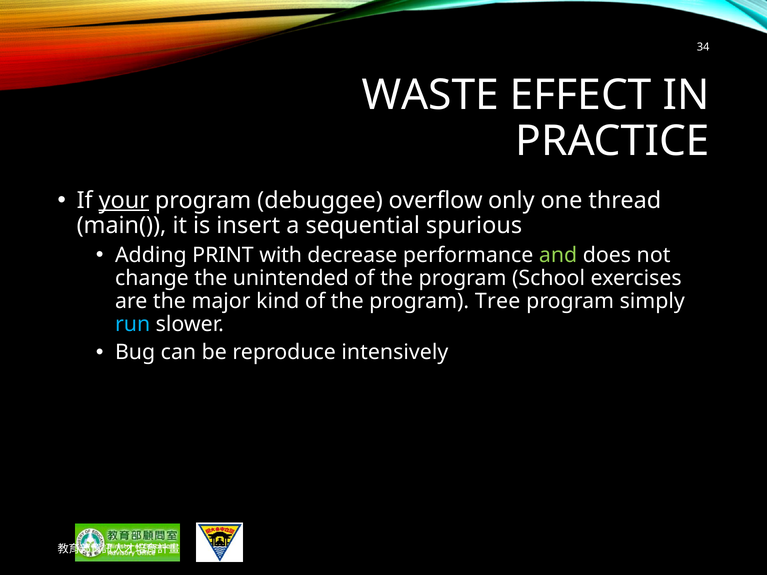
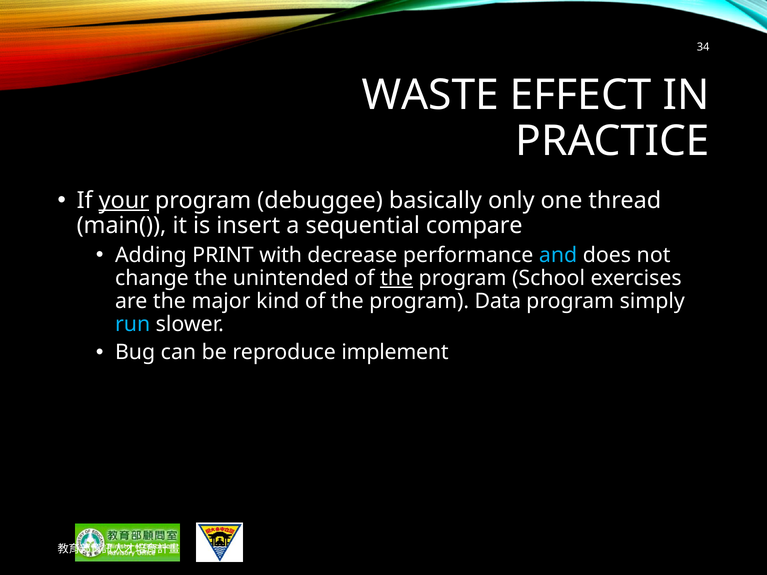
overflow: overflow -> basically
spurious: spurious -> compare
and colour: light green -> light blue
the at (397, 278) underline: none -> present
Tree: Tree -> Data
intensively: intensively -> implement
